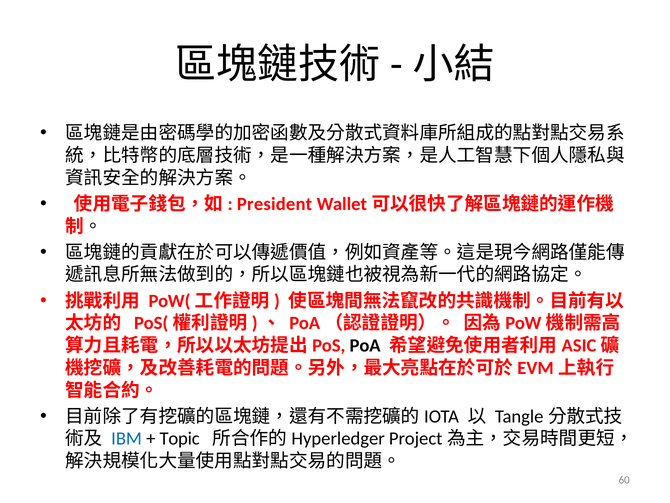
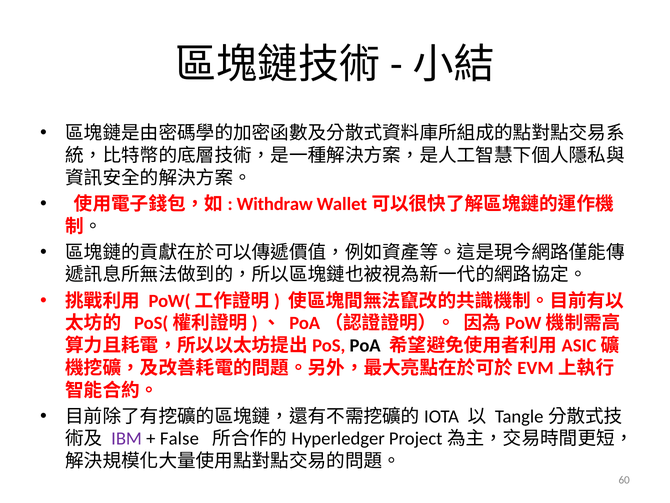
President: President -> Withdraw
IBM colour: blue -> purple
Topic: Topic -> False
